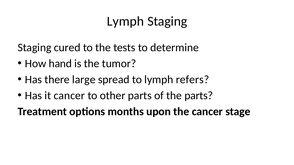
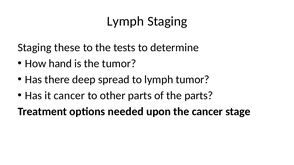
cured: cured -> these
large: large -> deep
lymph refers: refers -> tumor
months: months -> needed
